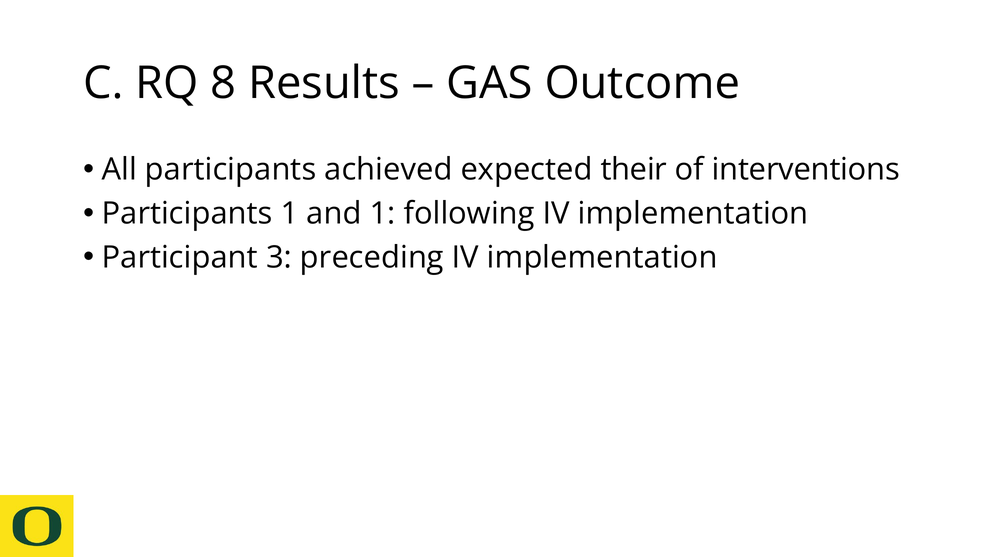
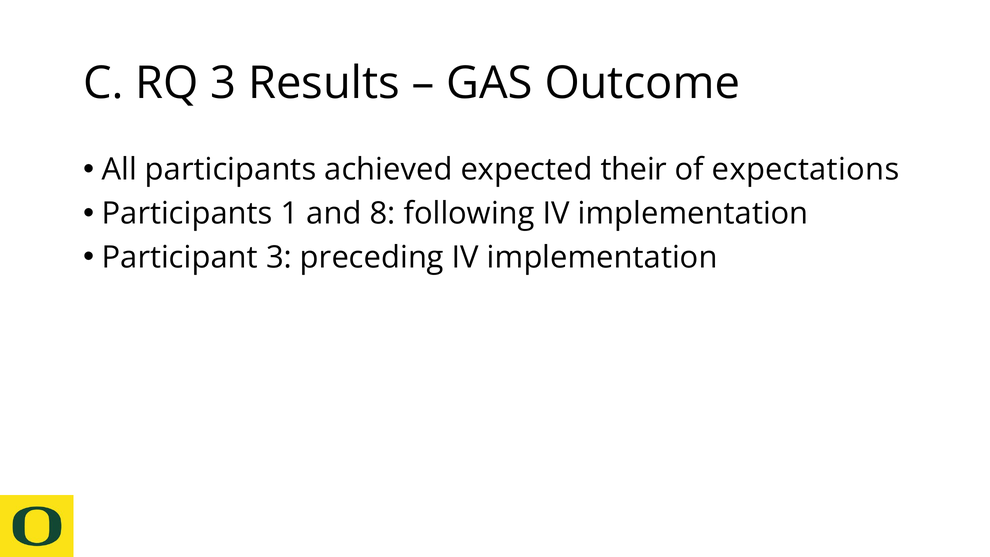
RQ 8: 8 -> 3
interventions: interventions -> expectations
and 1: 1 -> 8
